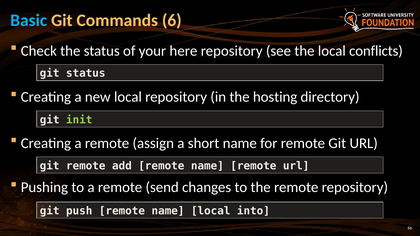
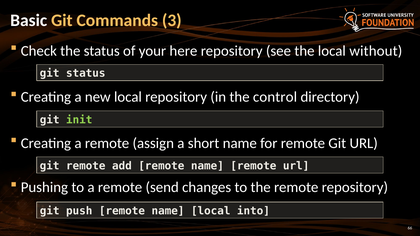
Basic colour: light blue -> white
6: 6 -> 3
conflicts: conflicts -> without
hosting: hosting -> control
